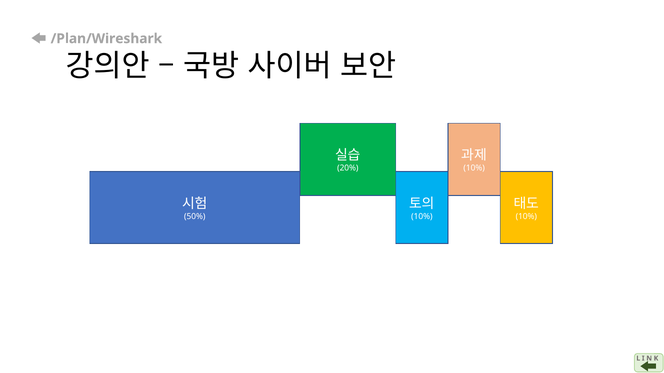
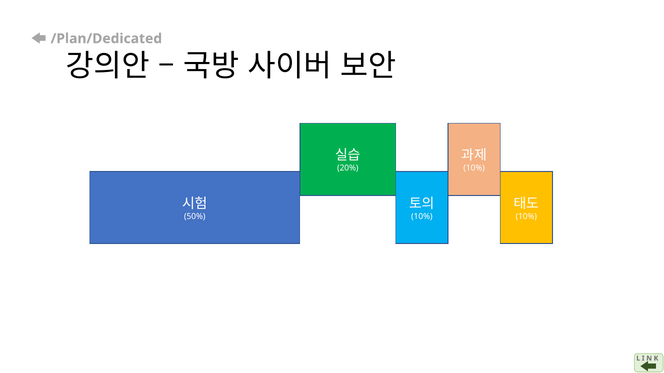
/Plan/Wireshark: /Plan/Wireshark -> /Plan/Dedicated
